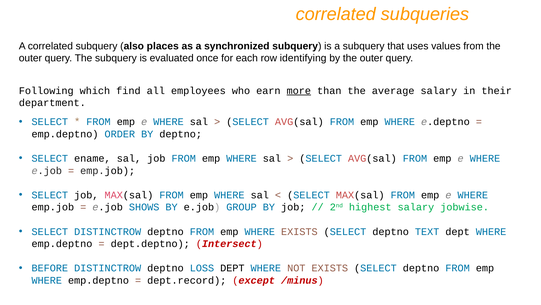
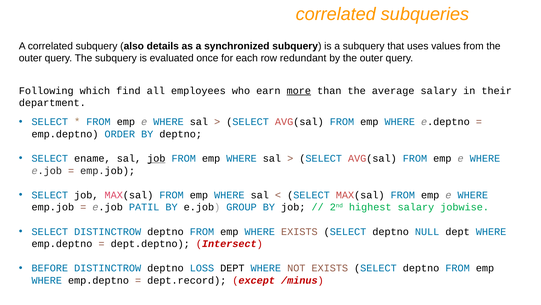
places: places -> details
identifying: identifying -> redundant
job at (156, 158) underline: none -> present
SHOWS: SHOWS -> PATIL
TEXT: TEXT -> NULL
